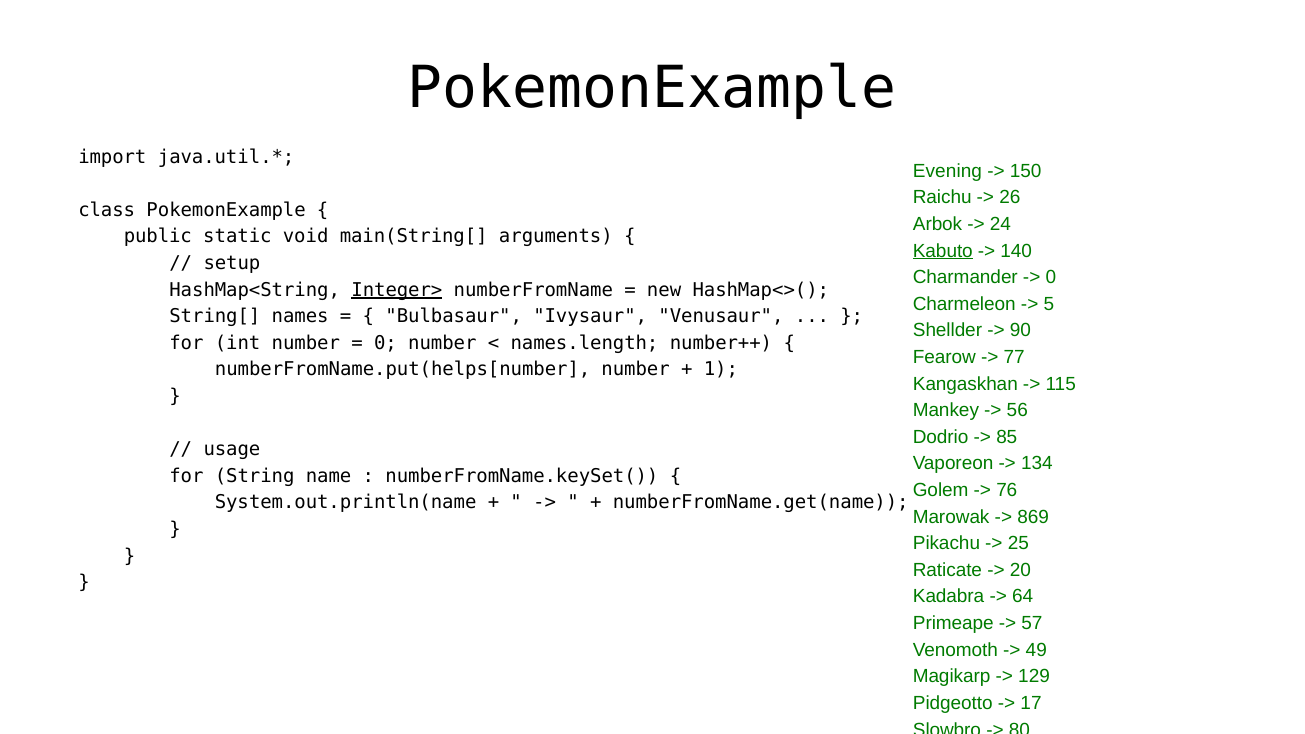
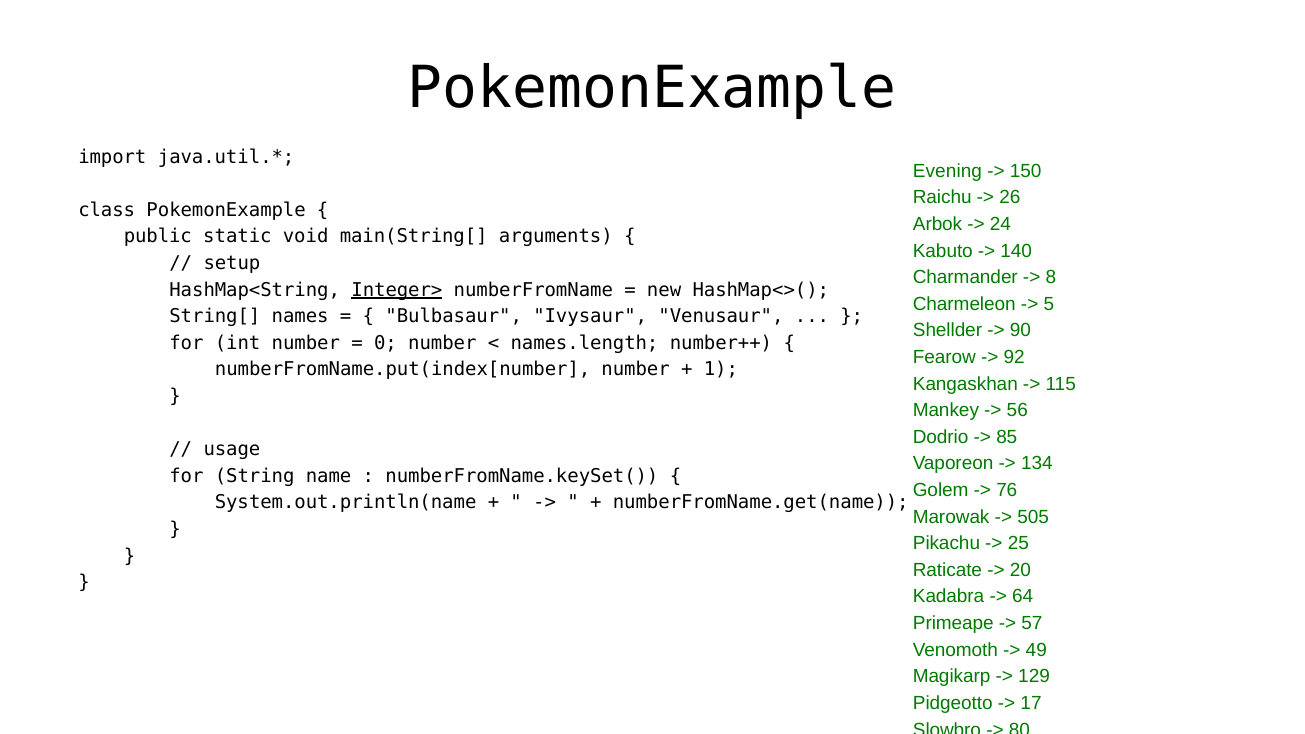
Kabuto underline: present -> none
0 at (1051, 277): 0 -> 8
77 at (1014, 357): 77 -> 92
numberFromName.put(helps[number: numberFromName.put(helps[number -> numberFromName.put(index[number
869: 869 -> 505
